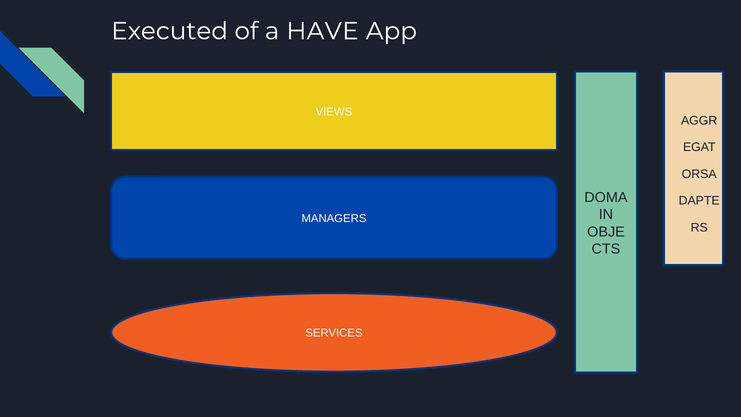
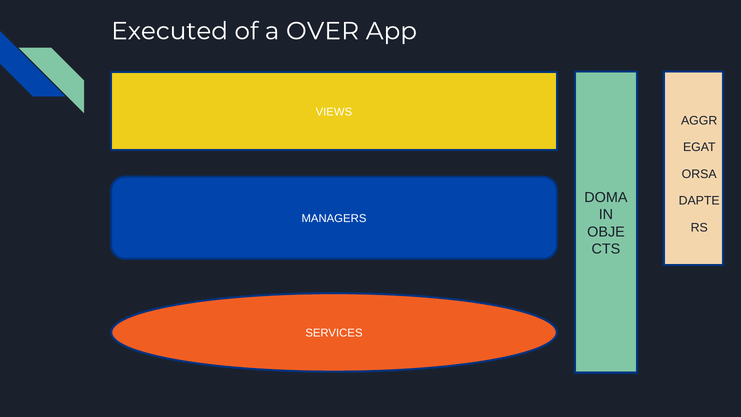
HAVE: HAVE -> OVER
